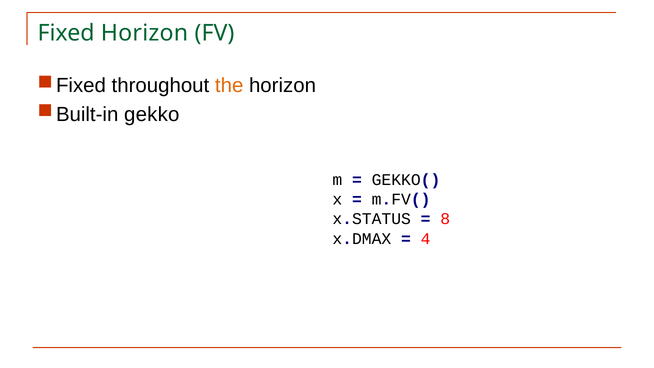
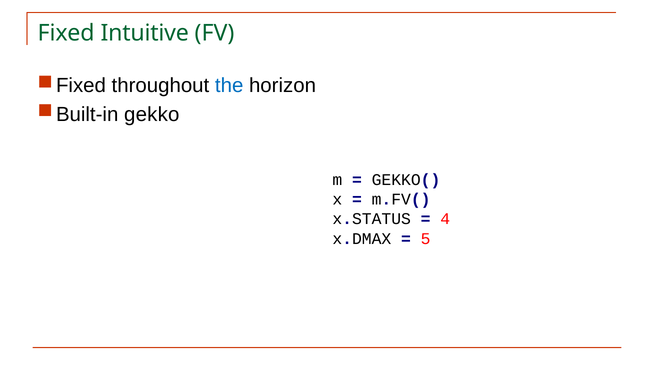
Fixed Horizon: Horizon -> Intuitive
the colour: orange -> blue
8: 8 -> 4
4: 4 -> 5
